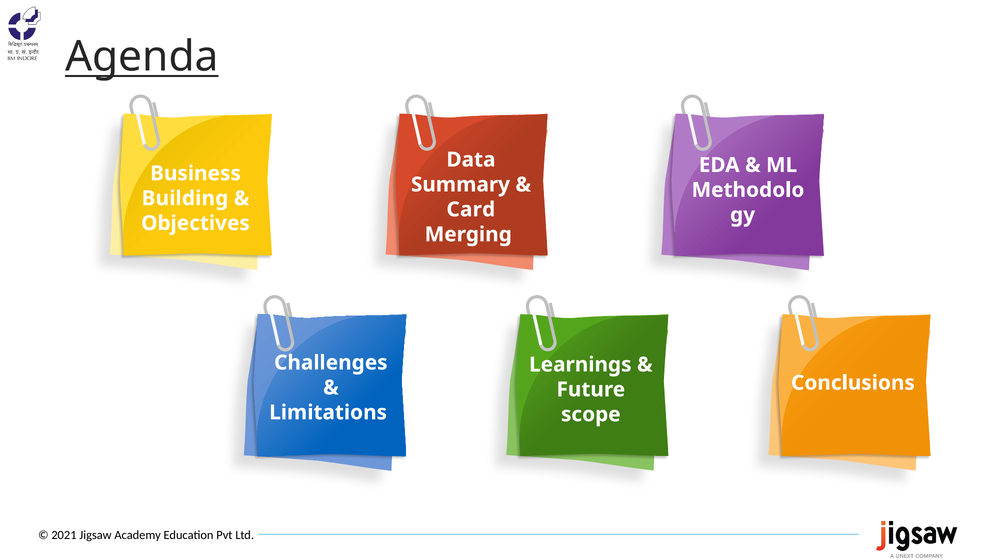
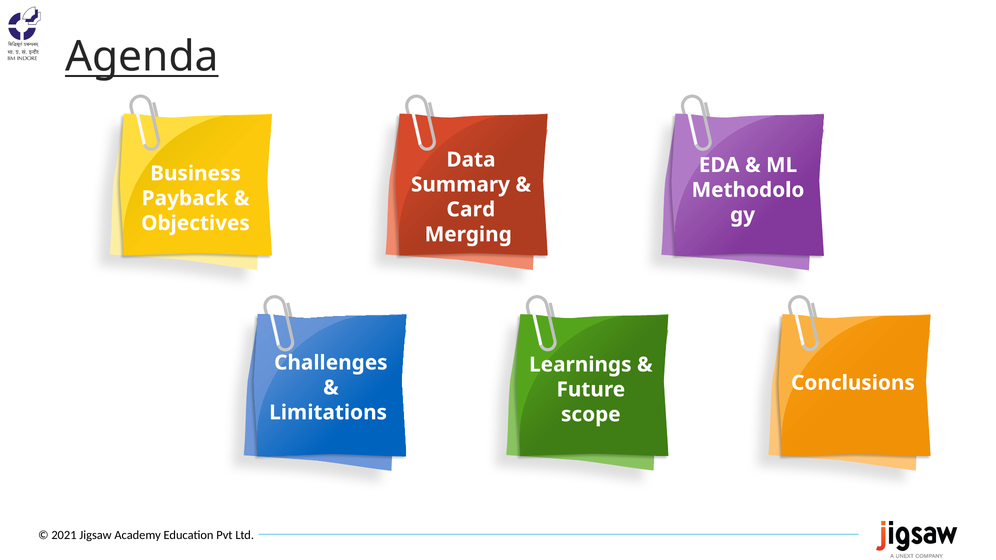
Building: Building -> Payback
